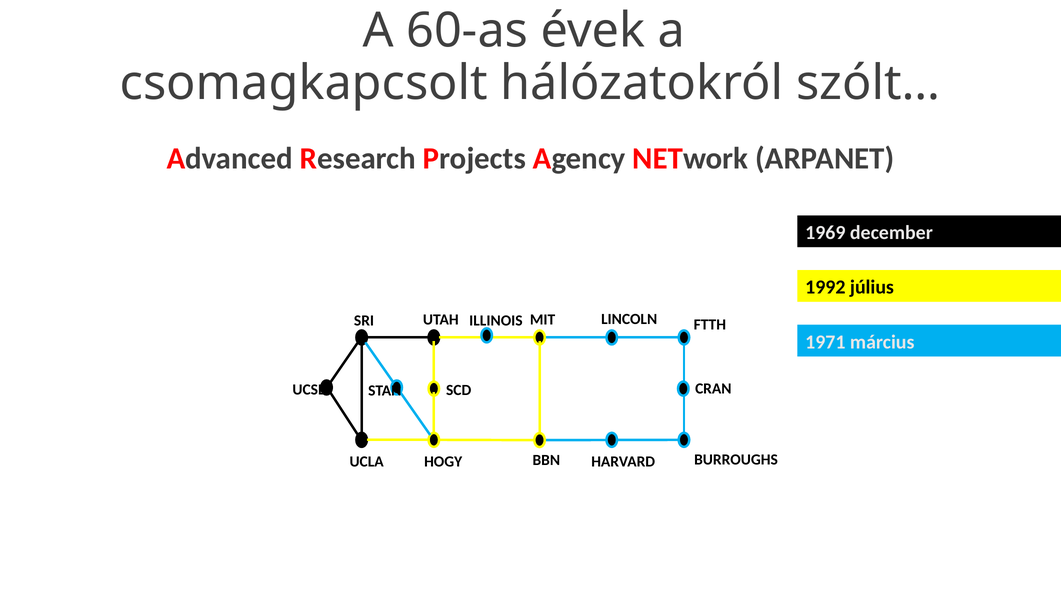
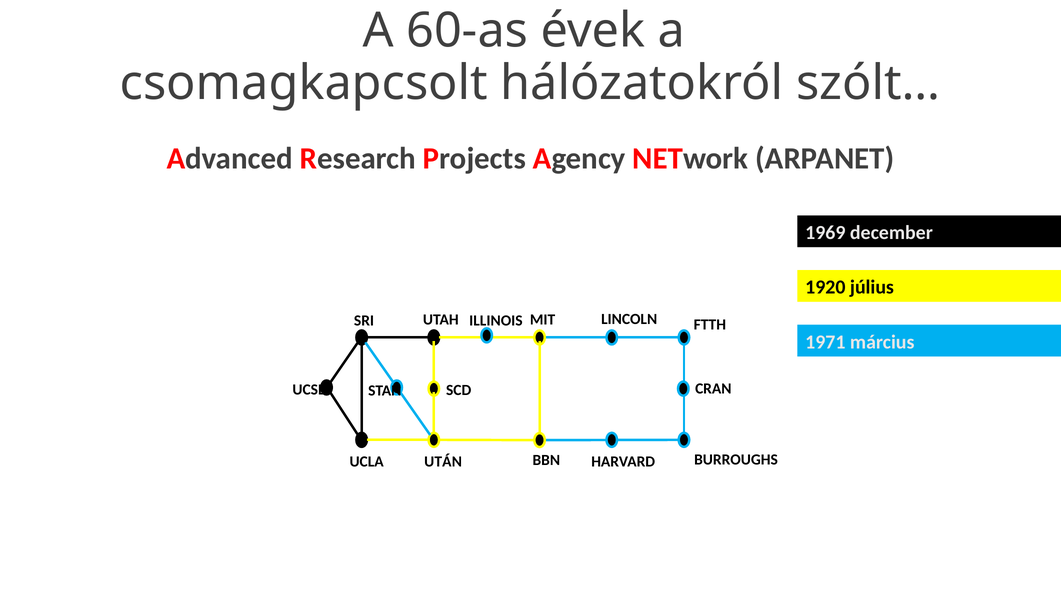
1992: 1992 -> 1920
HOGY: HOGY -> UTÁN
